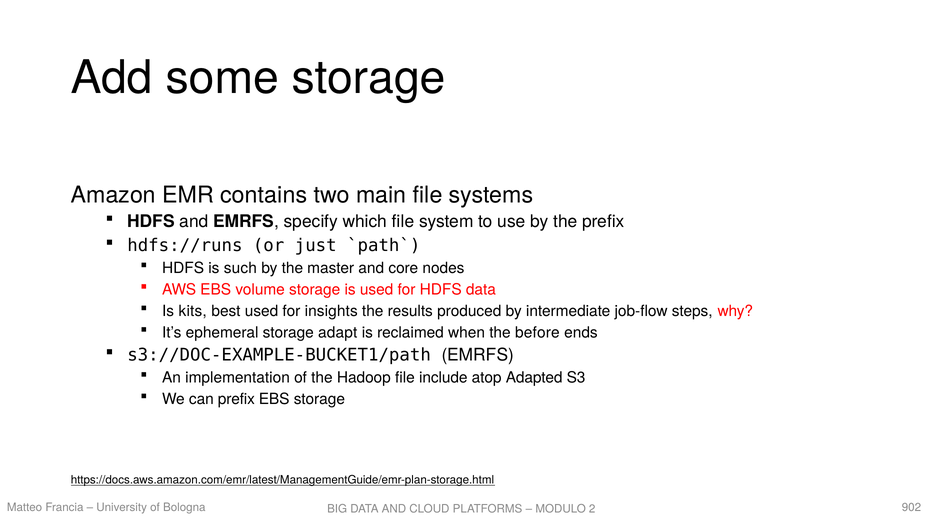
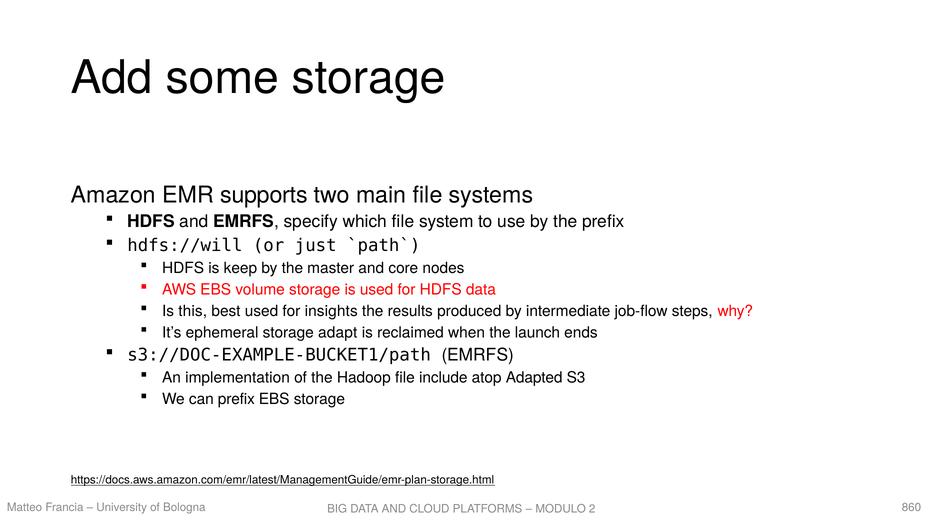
contains: contains -> supports
hdfs://runs: hdfs://runs -> hdfs://will
such: such -> keep
kits: kits -> this
before: before -> launch
902: 902 -> 860
